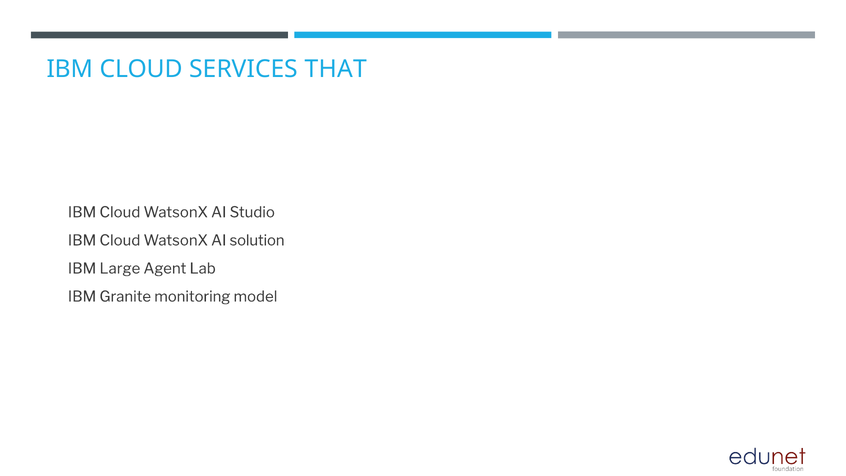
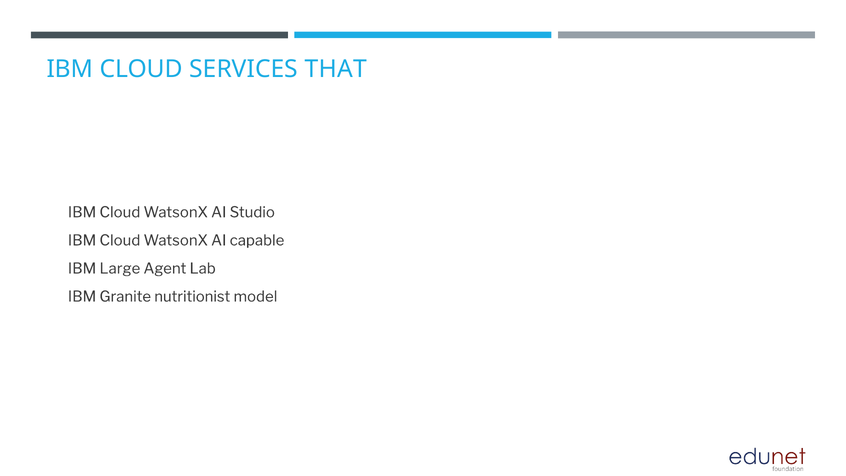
solution: solution -> capable
monitoring: monitoring -> nutritionist
